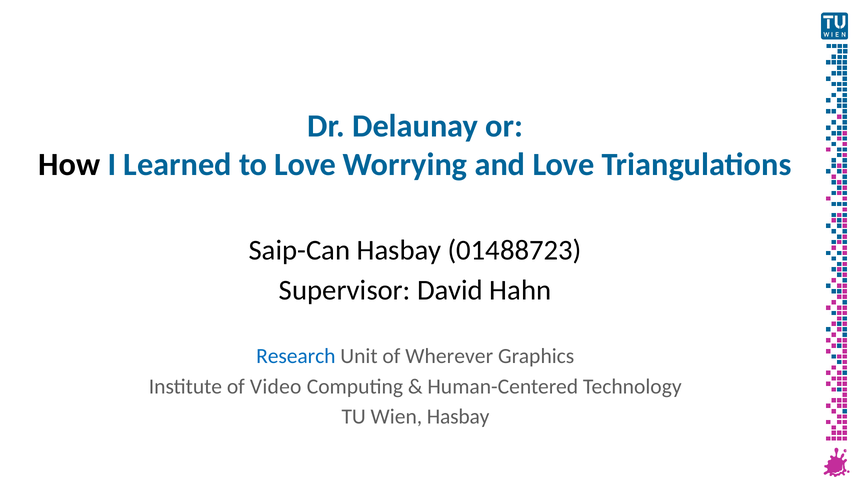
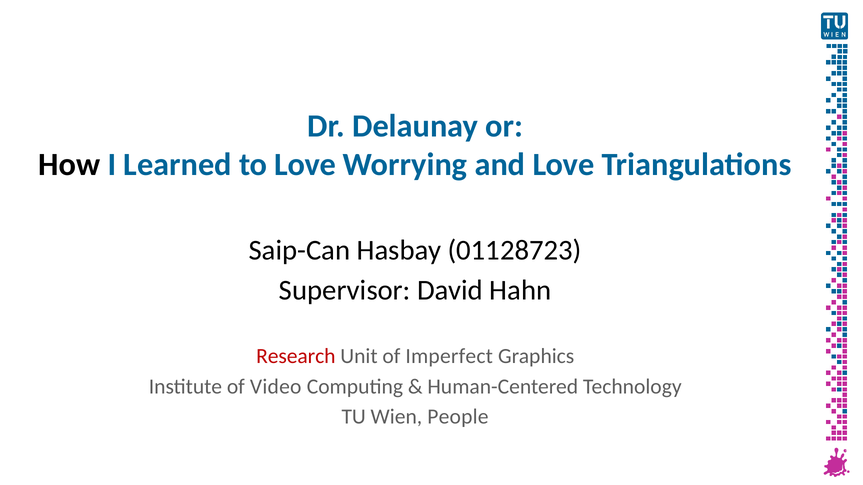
01488723: 01488723 -> 01128723
Research colour: blue -> red
Wherever: Wherever -> Imperfect
Wien Hasbay: Hasbay -> People
